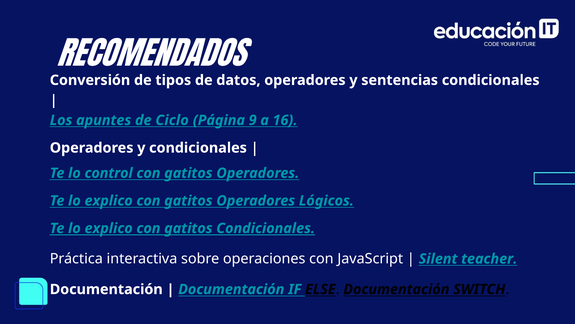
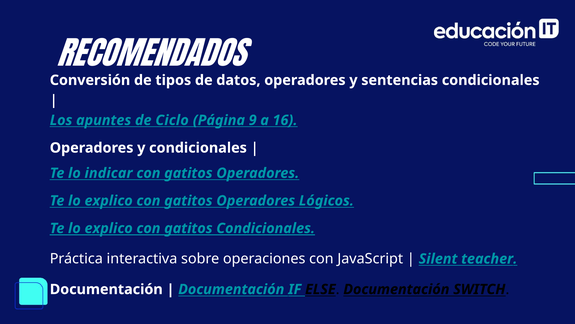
control: control -> indicar
